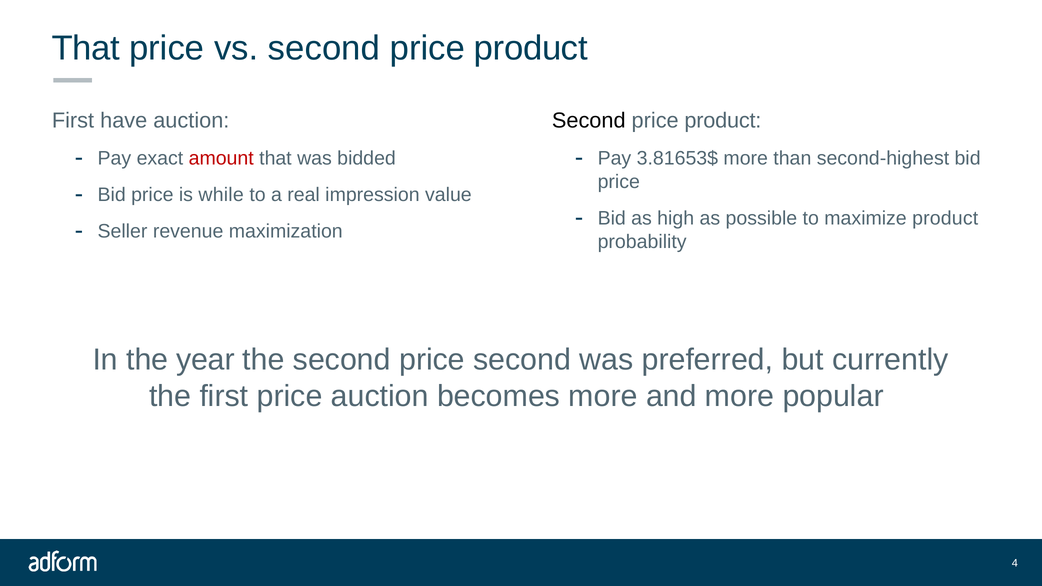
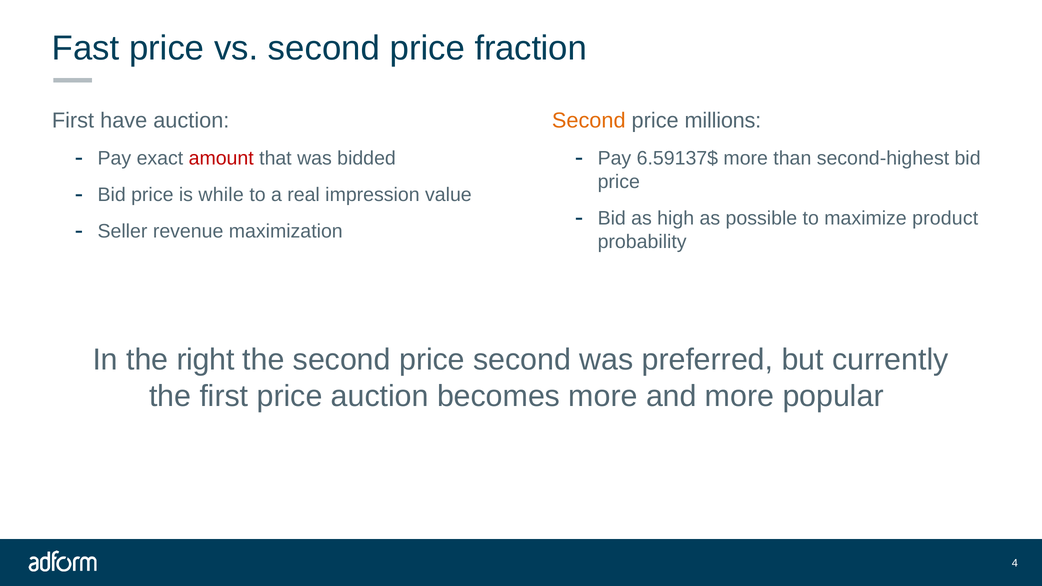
That at (86, 48): That -> Fast
vs second price product: product -> fraction
Second at (589, 121) colour: black -> orange
product at (723, 121): product -> millions
3.81653$: 3.81653$ -> 6.59137$
year: year -> right
